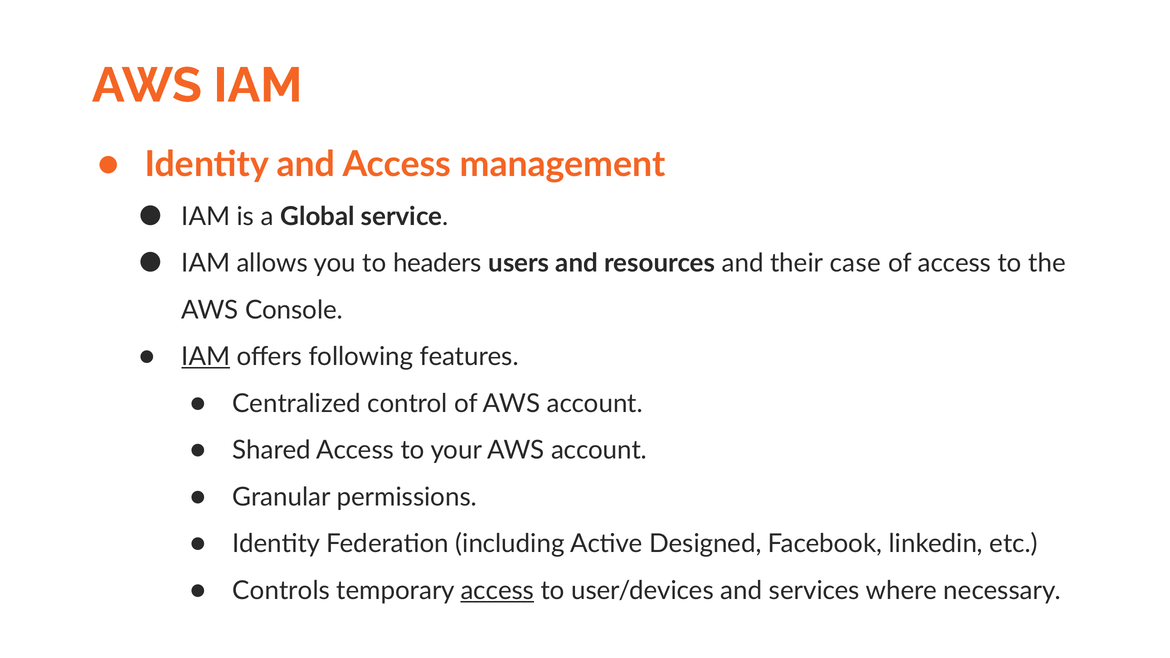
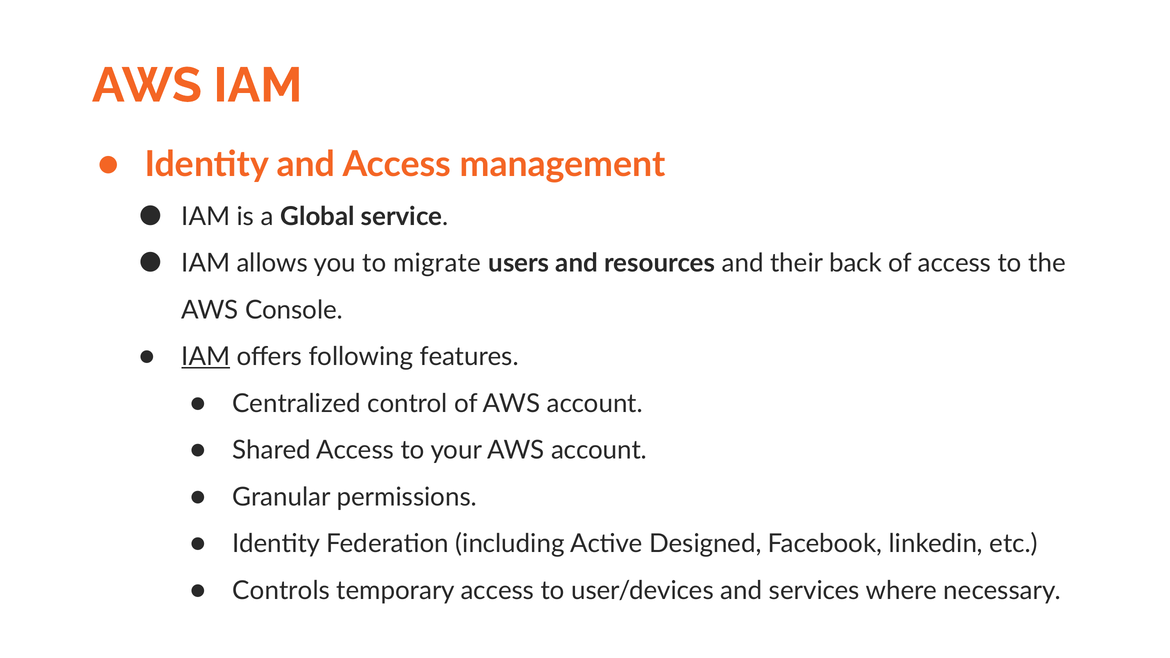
headers: headers -> migrate
case: case -> back
access at (497, 591) underline: present -> none
